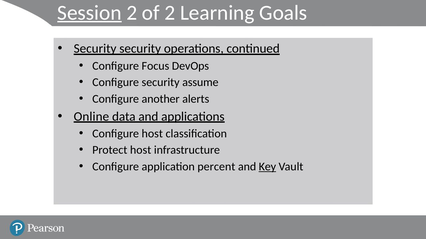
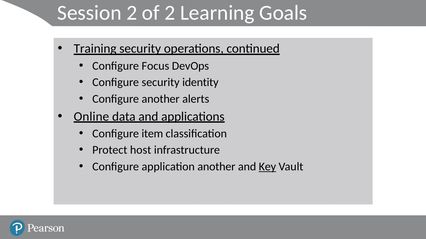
Session underline: present -> none
Security at (95, 49): Security -> Training
assume: assume -> identity
Configure host: host -> item
application percent: percent -> another
